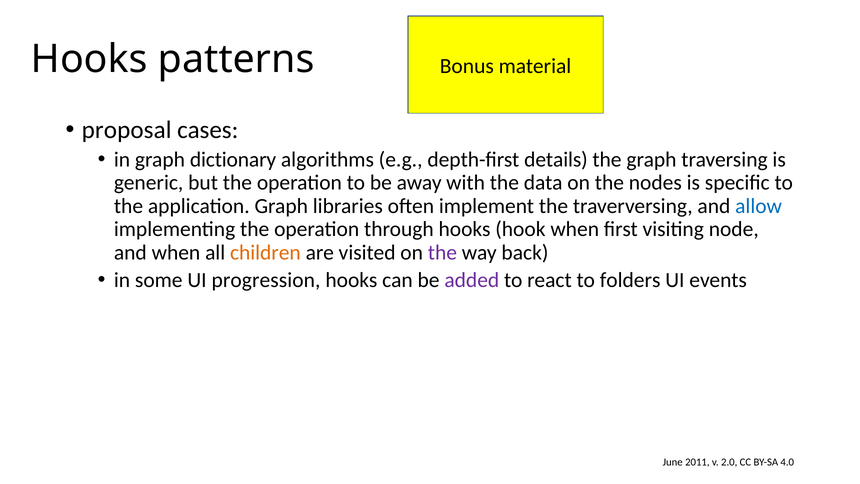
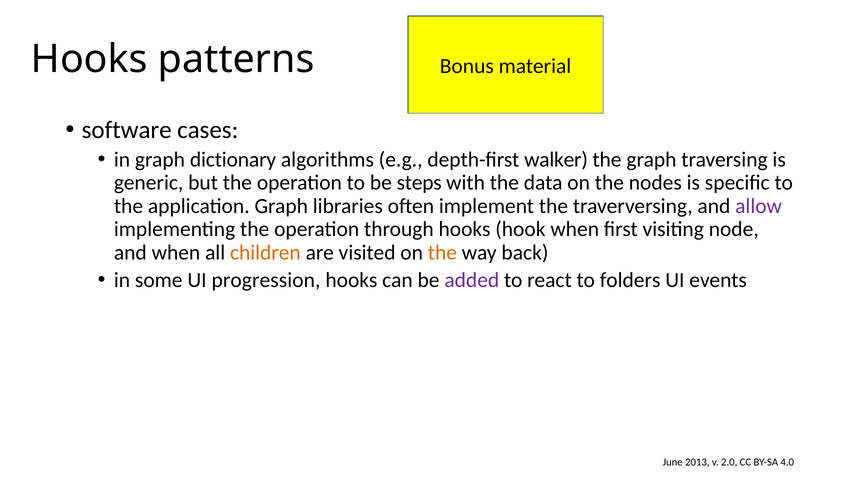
proposal: proposal -> software
details: details -> walker
away: away -> steps
allow colour: blue -> purple
the at (442, 252) colour: purple -> orange
2011: 2011 -> 2013
